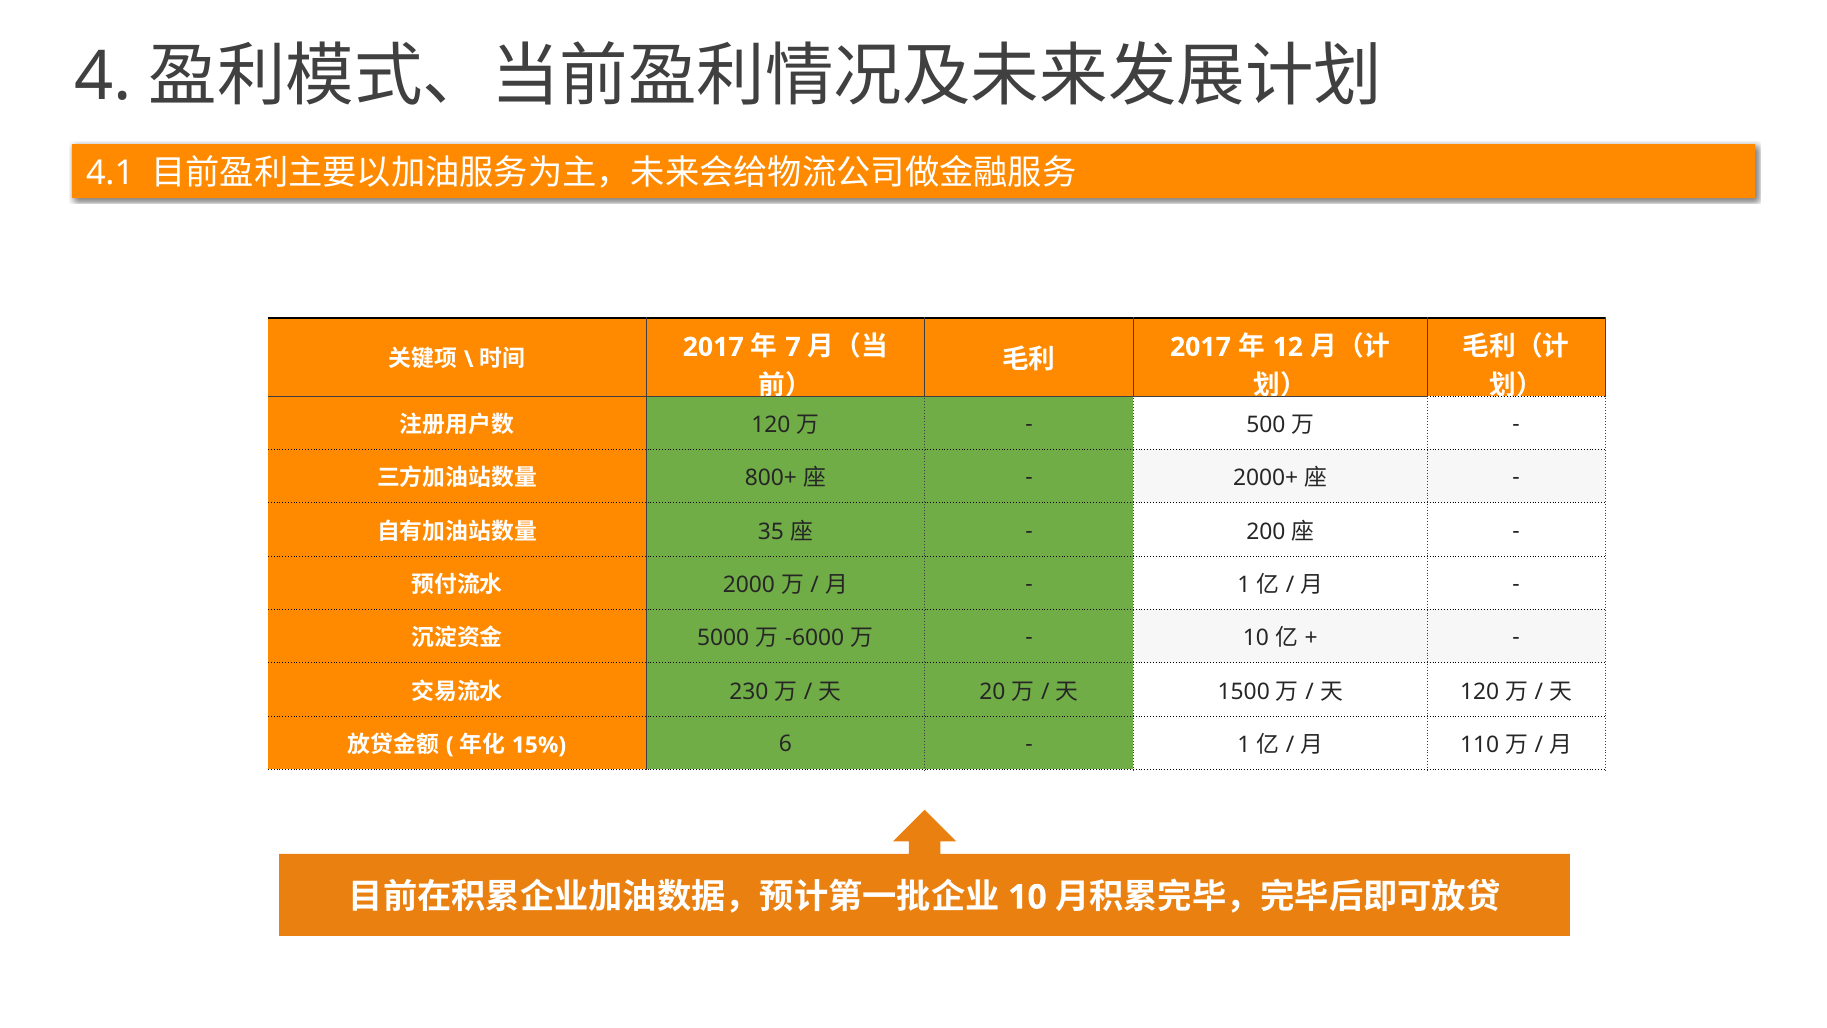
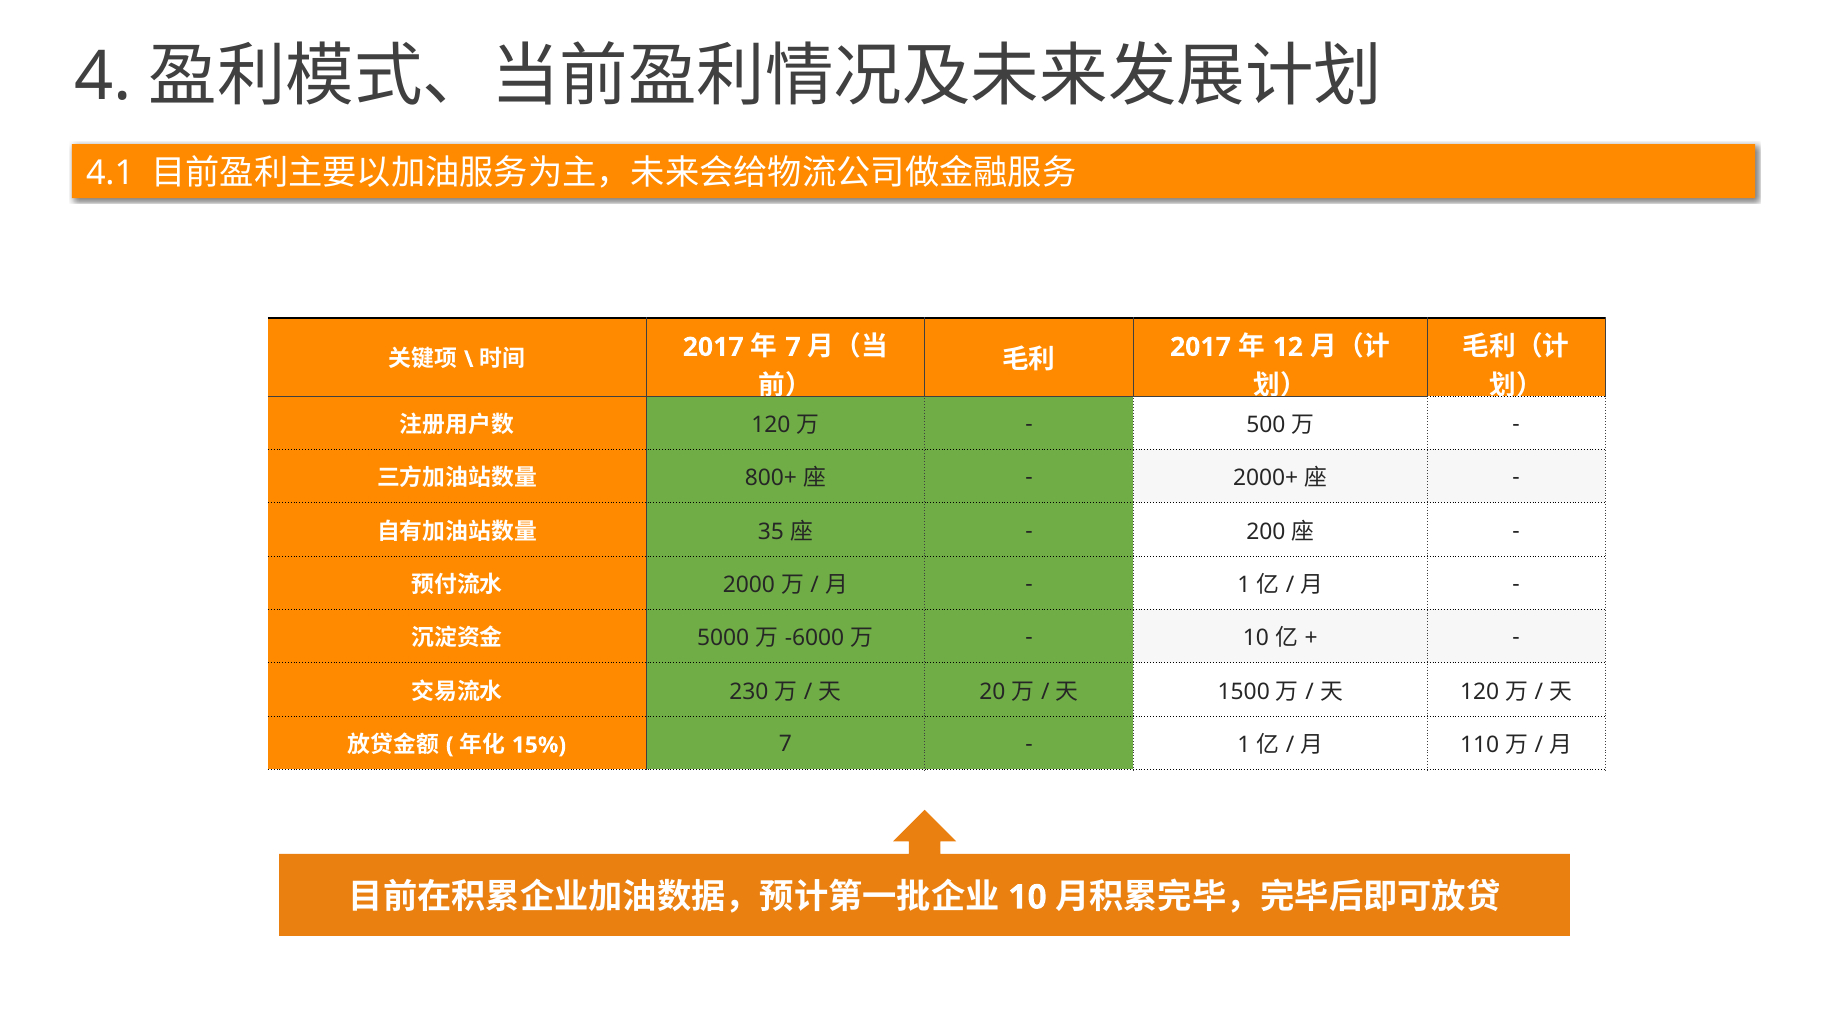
6 at (785, 744): 6 -> 7
